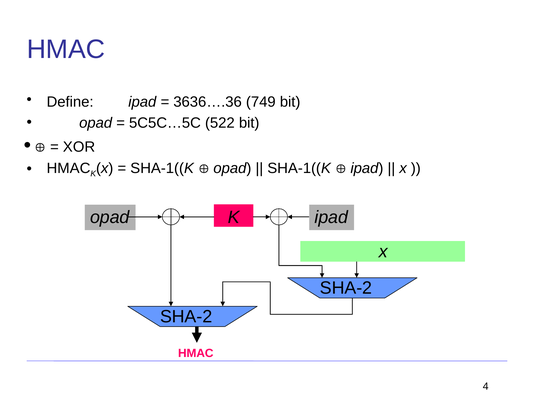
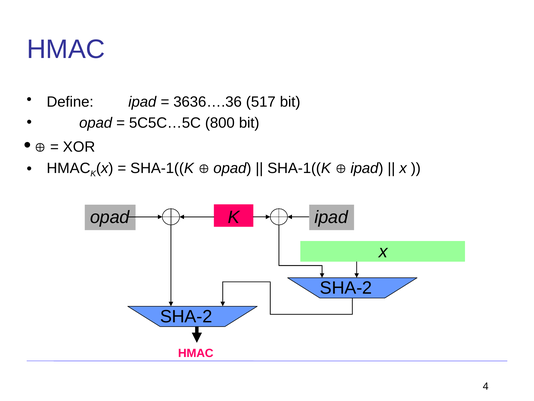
749: 749 -> 517
522: 522 -> 800
